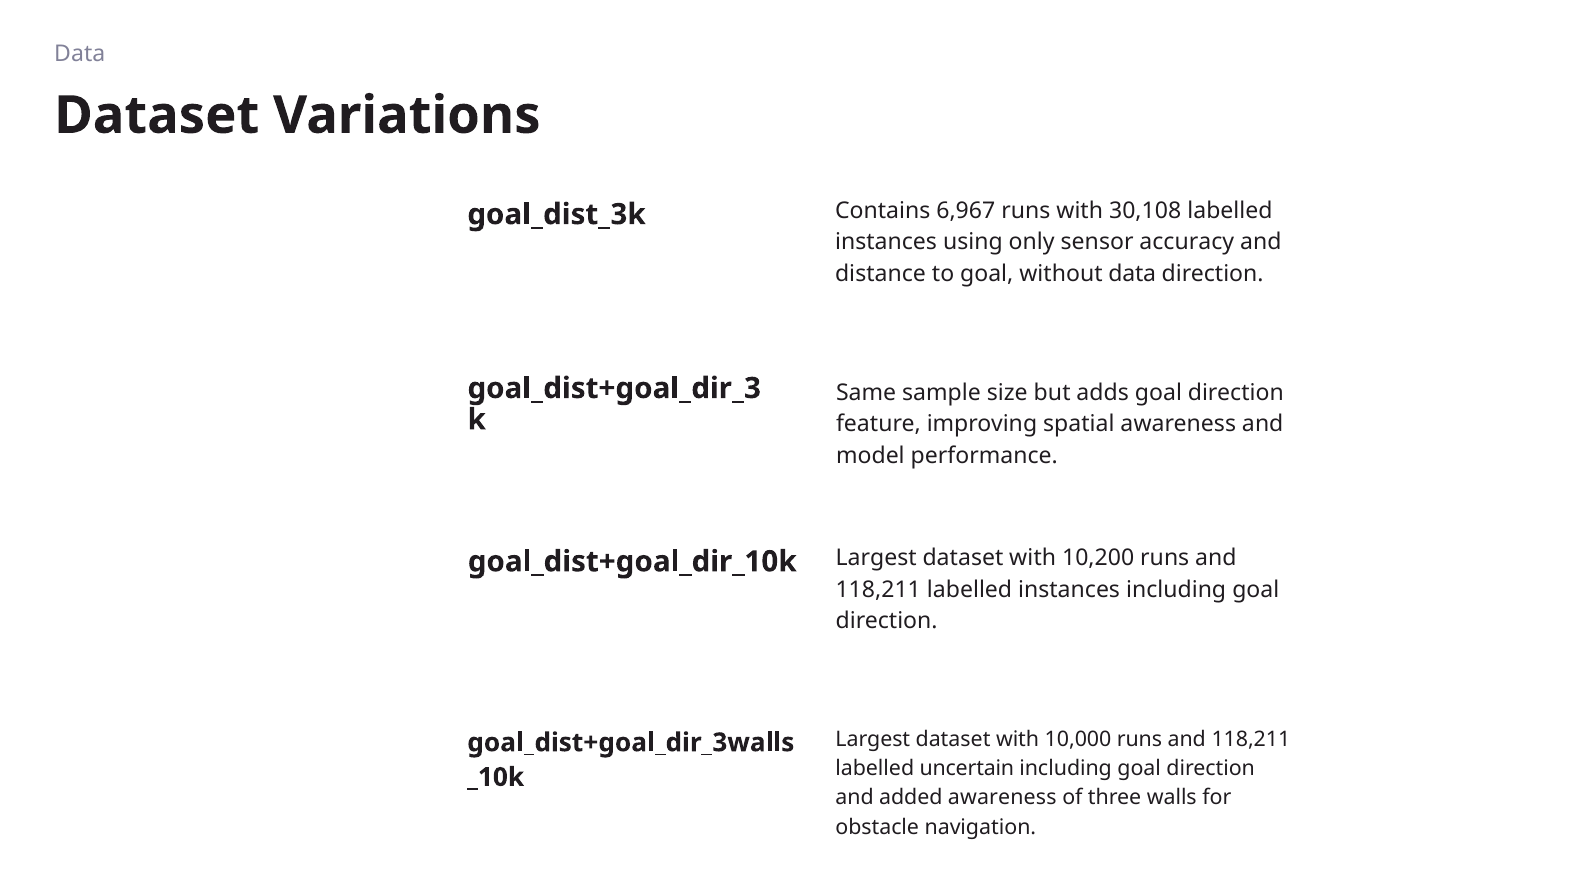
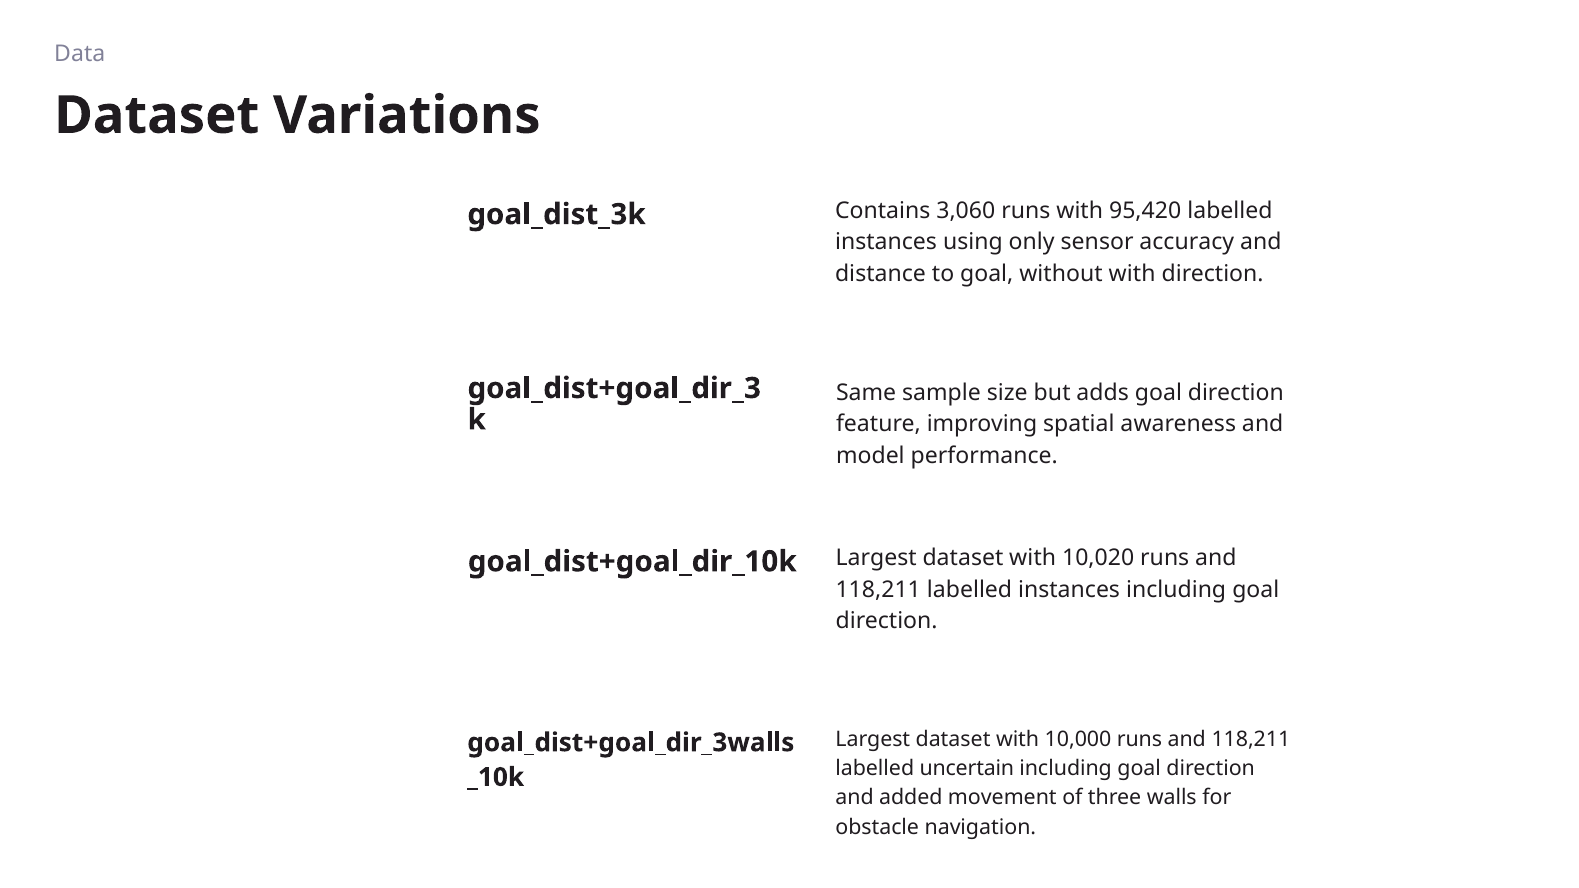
6,967: 6,967 -> 3,060
30,108: 30,108 -> 95,420
without data: data -> with
10,200: 10,200 -> 10,020
added awareness: awareness -> movement
